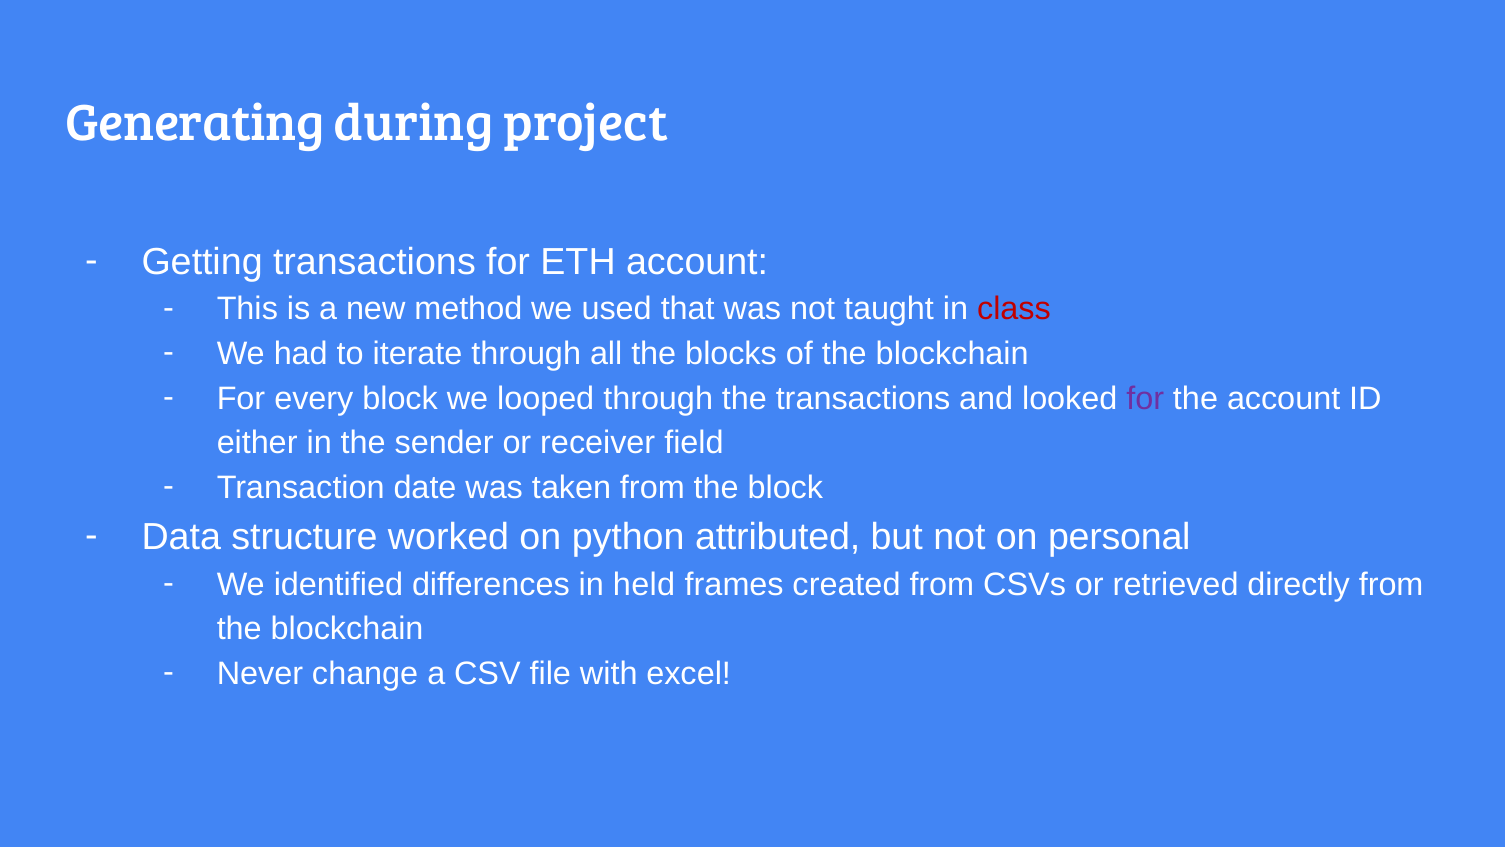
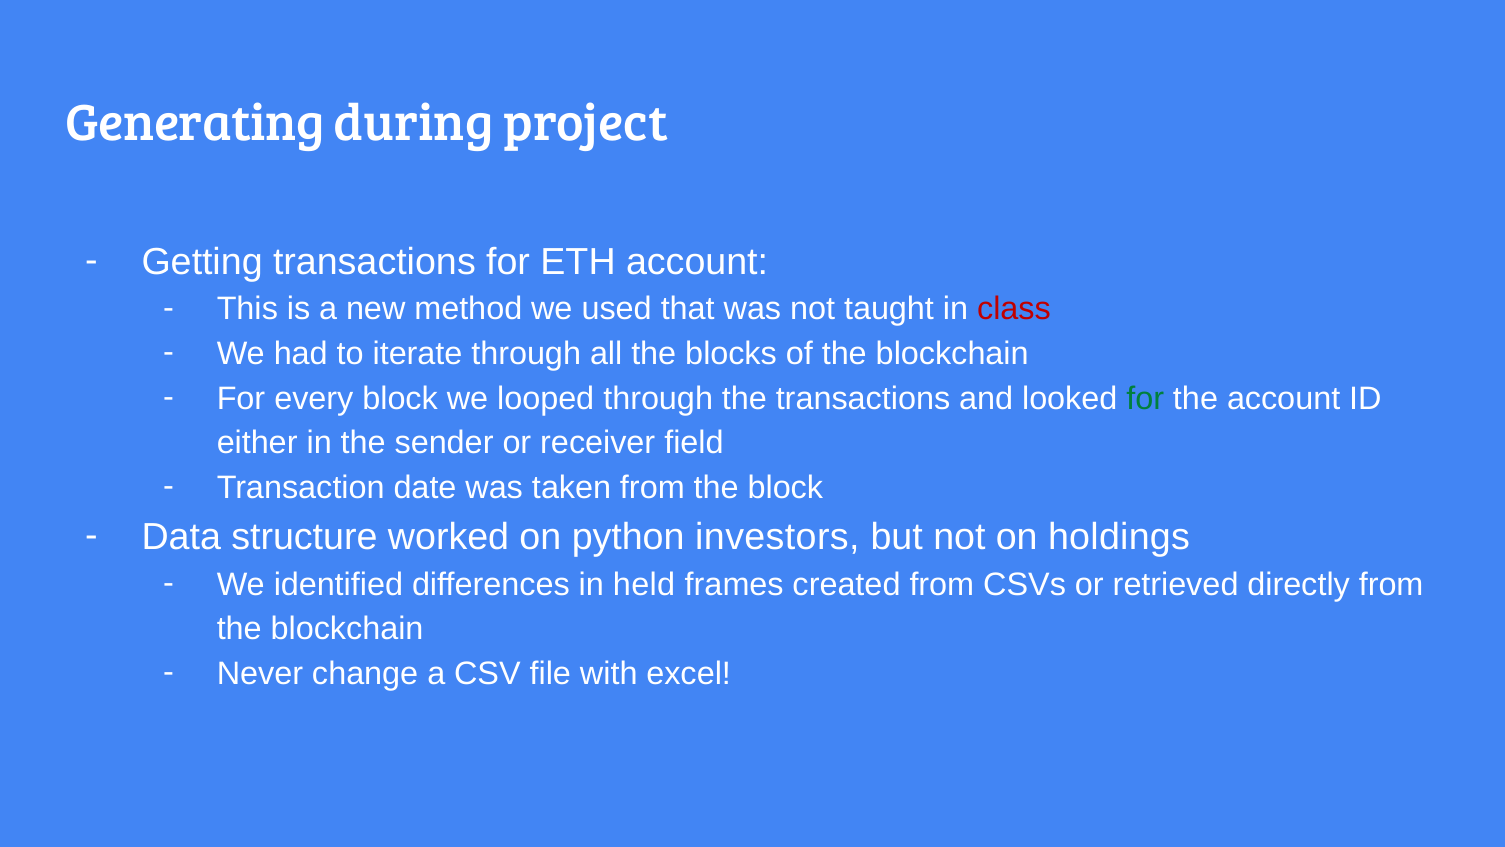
for at (1145, 398) colour: purple -> green
attributed: attributed -> investors
personal: personal -> holdings
